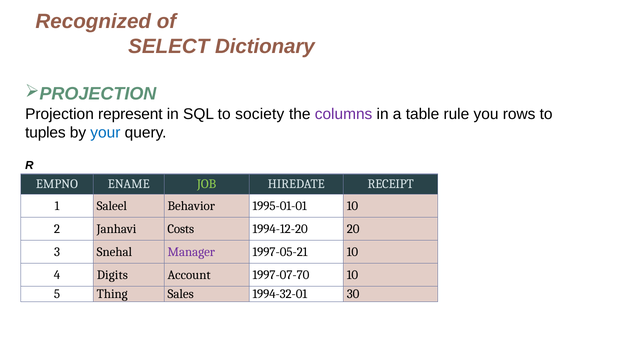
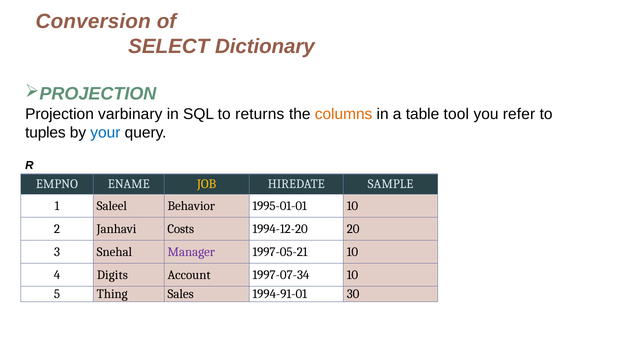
Recognized: Recognized -> Conversion
represent: represent -> varbinary
society: society -> returns
columns colour: purple -> orange
rule: rule -> tool
rows: rows -> refer
JOB colour: light green -> yellow
RECEIPT: RECEIPT -> SAMPLE
1997-07-70: 1997-07-70 -> 1997-07-34
1994-32-01: 1994-32-01 -> 1994-91-01
